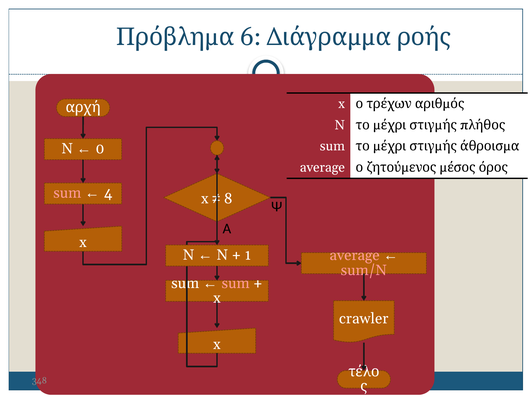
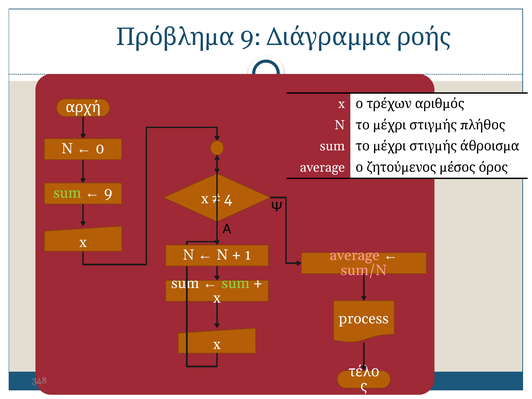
6 at (251, 37): 6 -> 9
sum at (67, 193) colour: pink -> light green
4 at (108, 193): 4 -> 9
8: 8 -> 4
sum at (236, 283) colour: pink -> light green
crawler: crawler -> process
